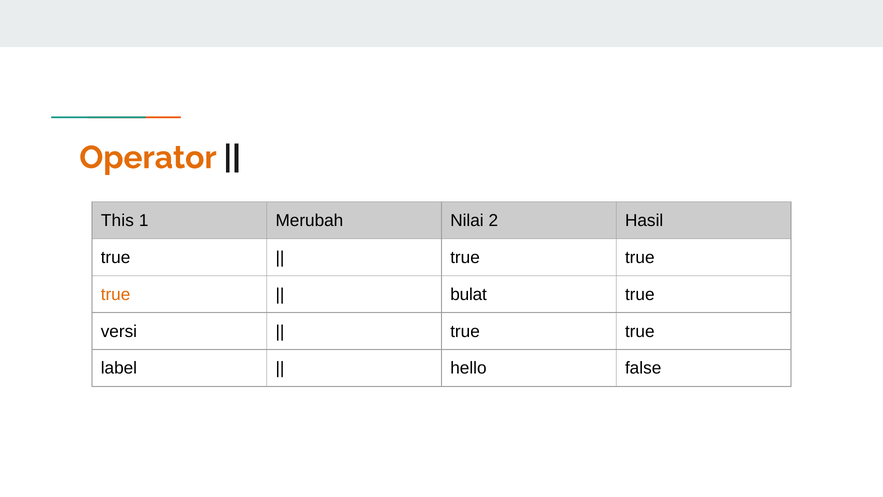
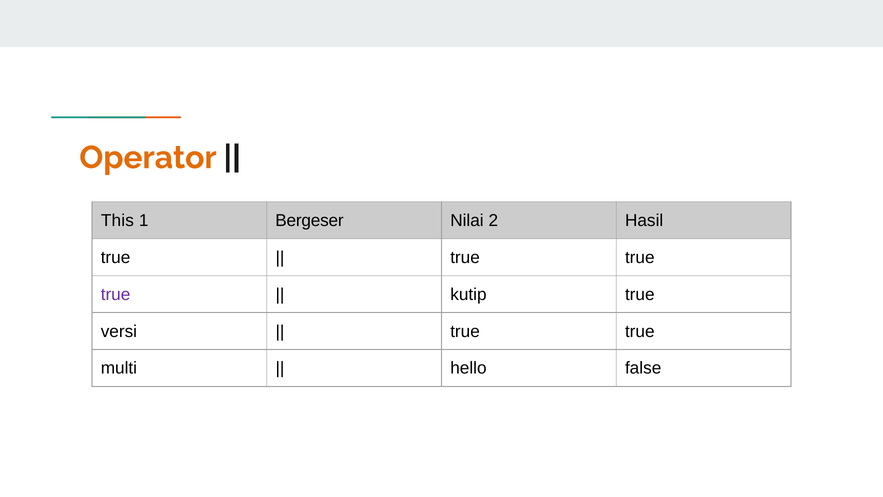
Merubah: Merubah -> Bergeser
true at (116, 294) colour: orange -> purple
bulat: bulat -> kutip
label: label -> multi
